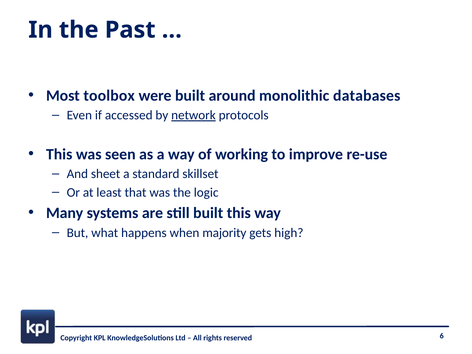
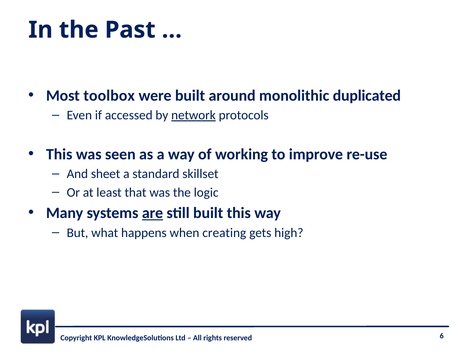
databases: databases -> duplicated
are underline: none -> present
majority: majority -> creating
